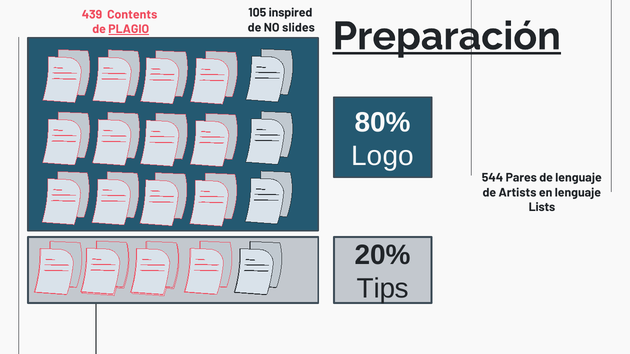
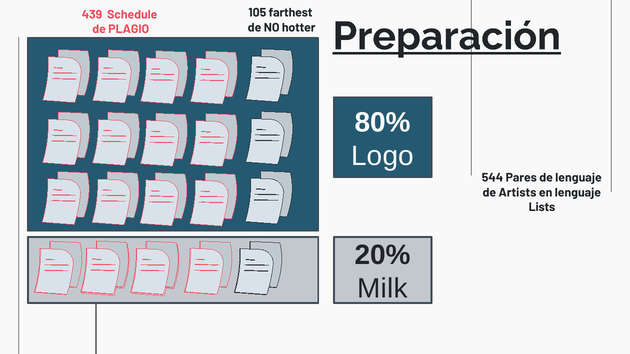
inspired: inspired -> farthest
Contents: Contents -> Schedule
slides: slides -> hotter
PLAGIO underline: present -> none
Tips: Tips -> Milk
